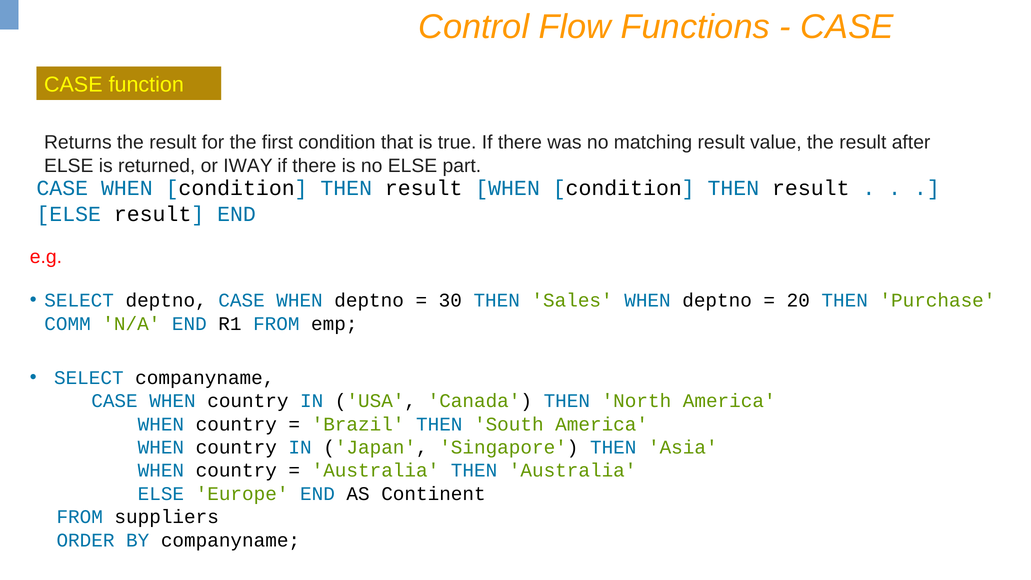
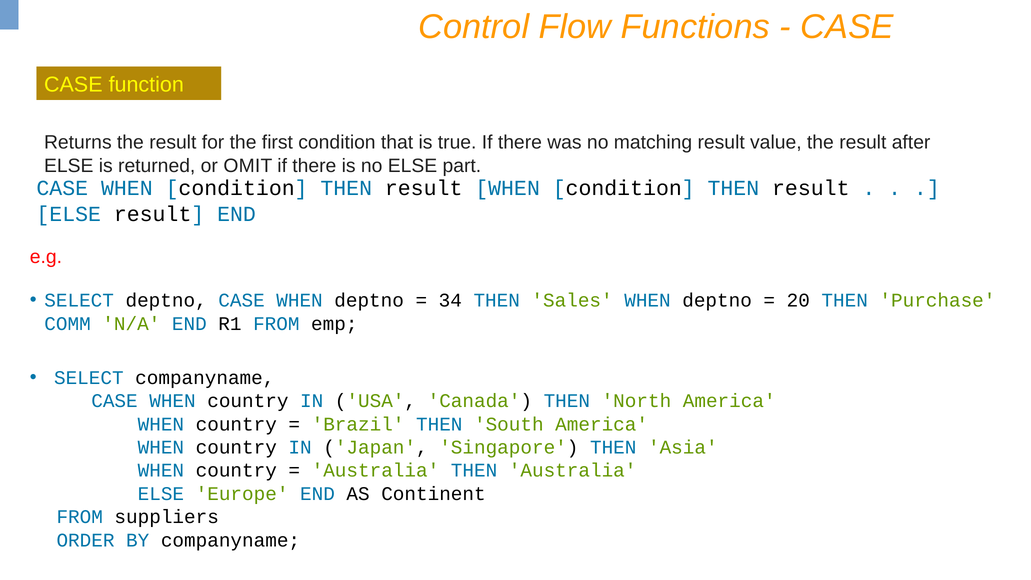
IWAY: IWAY -> OMIT
30: 30 -> 34
